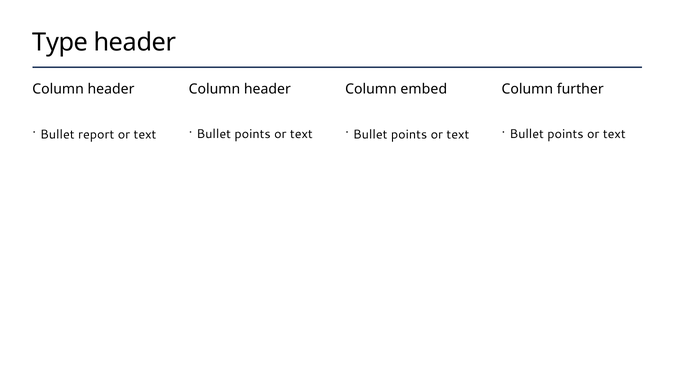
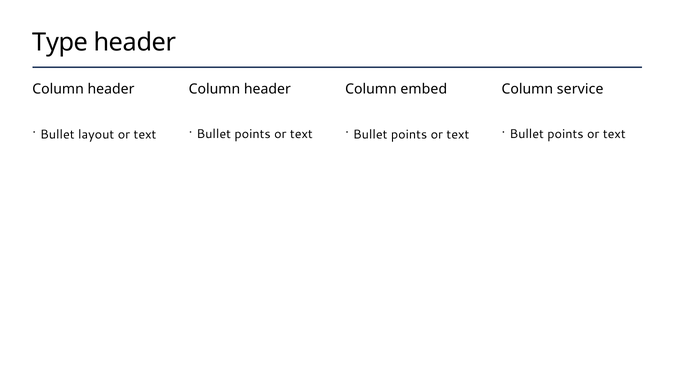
further: further -> service
report: report -> layout
